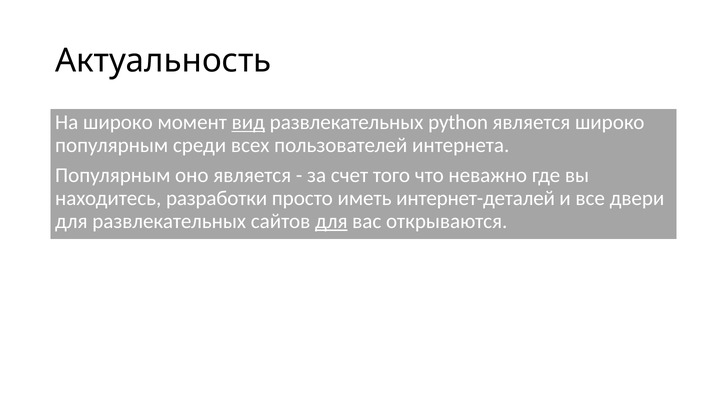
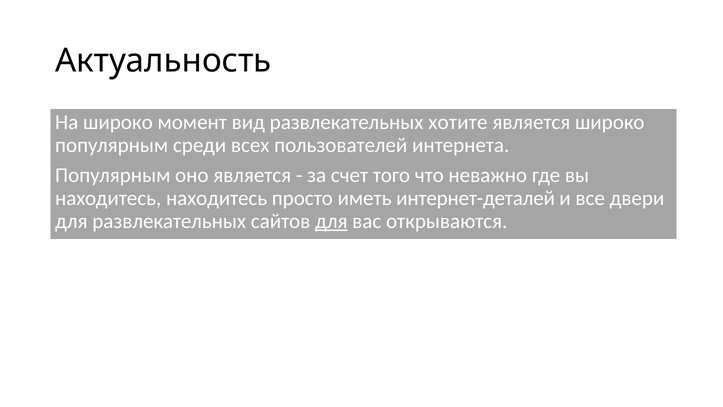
вид underline: present -> none
python: python -> хотите
находитесь разработки: разработки -> находитесь
